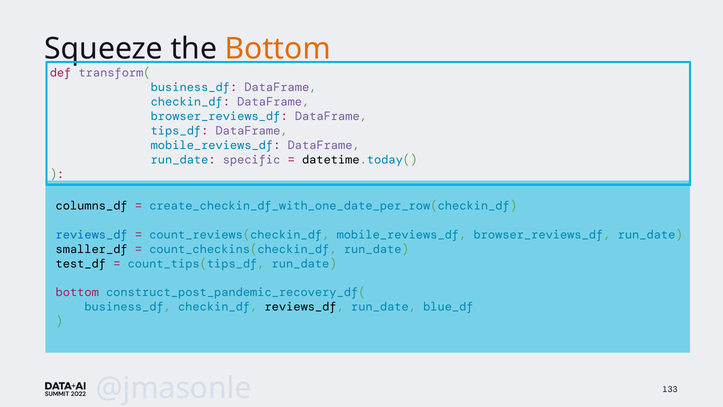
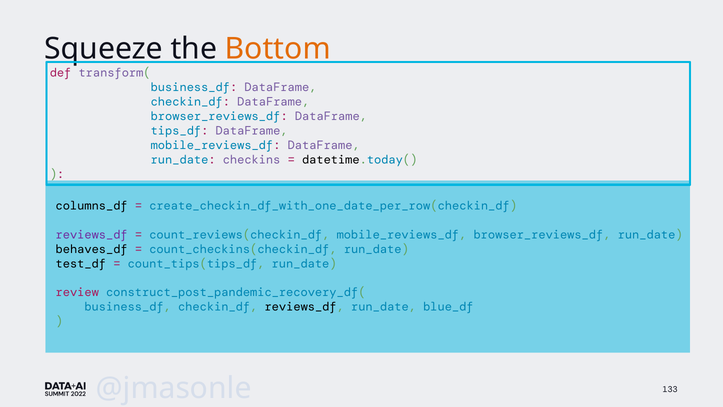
specific: specific -> checkins
reviews_df at (92, 235) colour: blue -> purple
smaller_df: smaller_df -> behaves_df
bottom at (77, 292): bottom -> review
